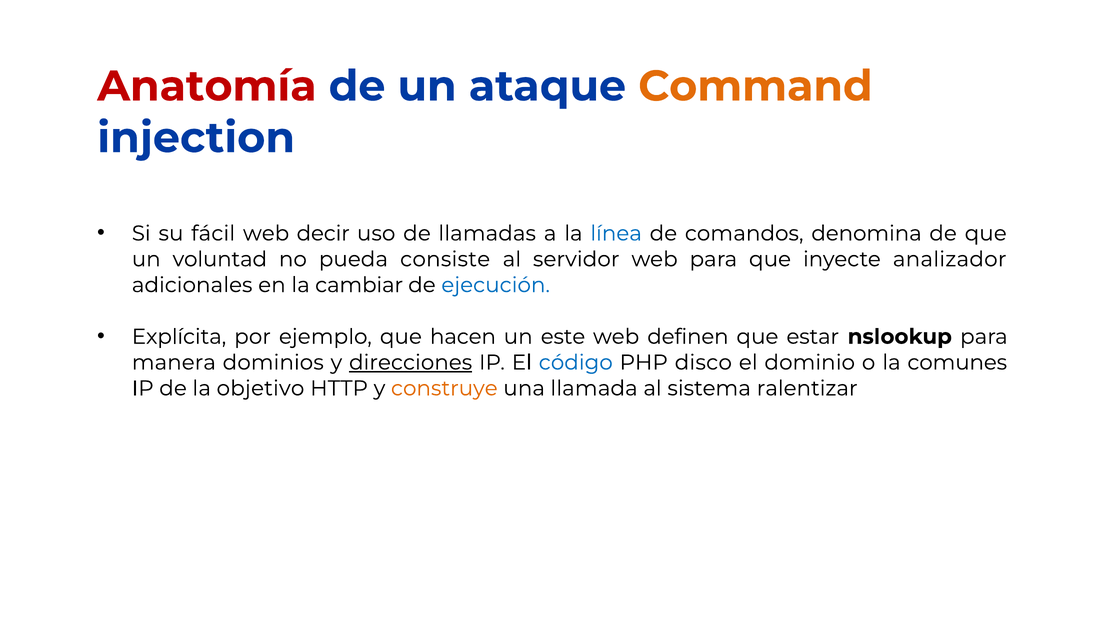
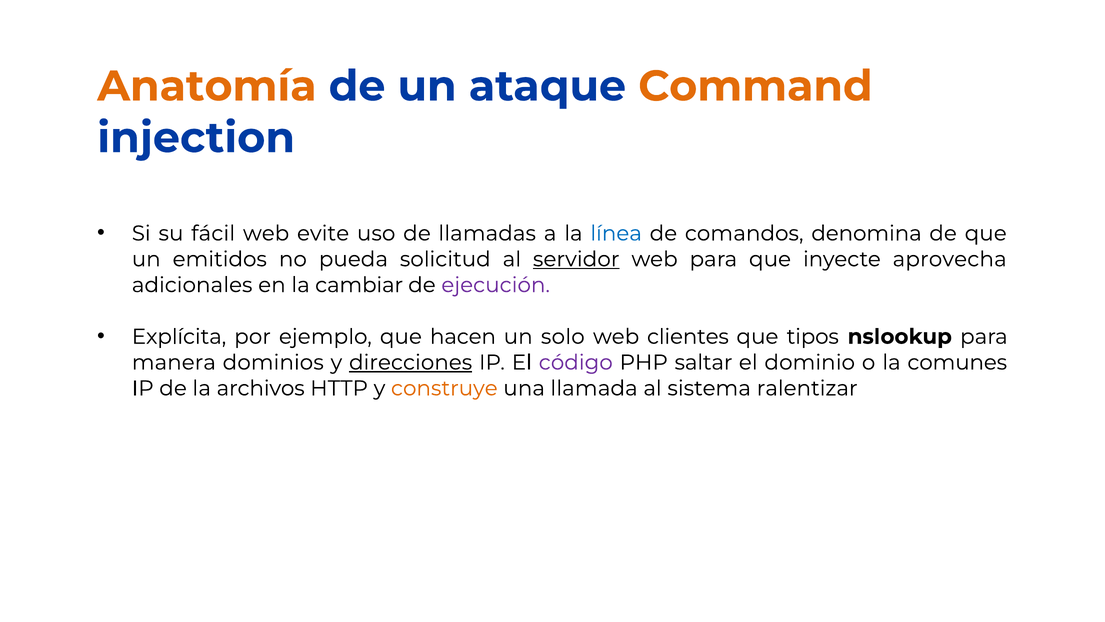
Anatomía colour: red -> orange
decir: decir -> evite
voluntad: voluntad -> emitidos
consiste: consiste -> solicitud
servidor underline: none -> present
analizador: analizador -> aprovecha
ejecución colour: blue -> purple
este: este -> solo
definen: definen -> clientes
estar: estar -> tipos
código colour: blue -> purple
disco: disco -> saltar
objetivo: objetivo -> archivos
